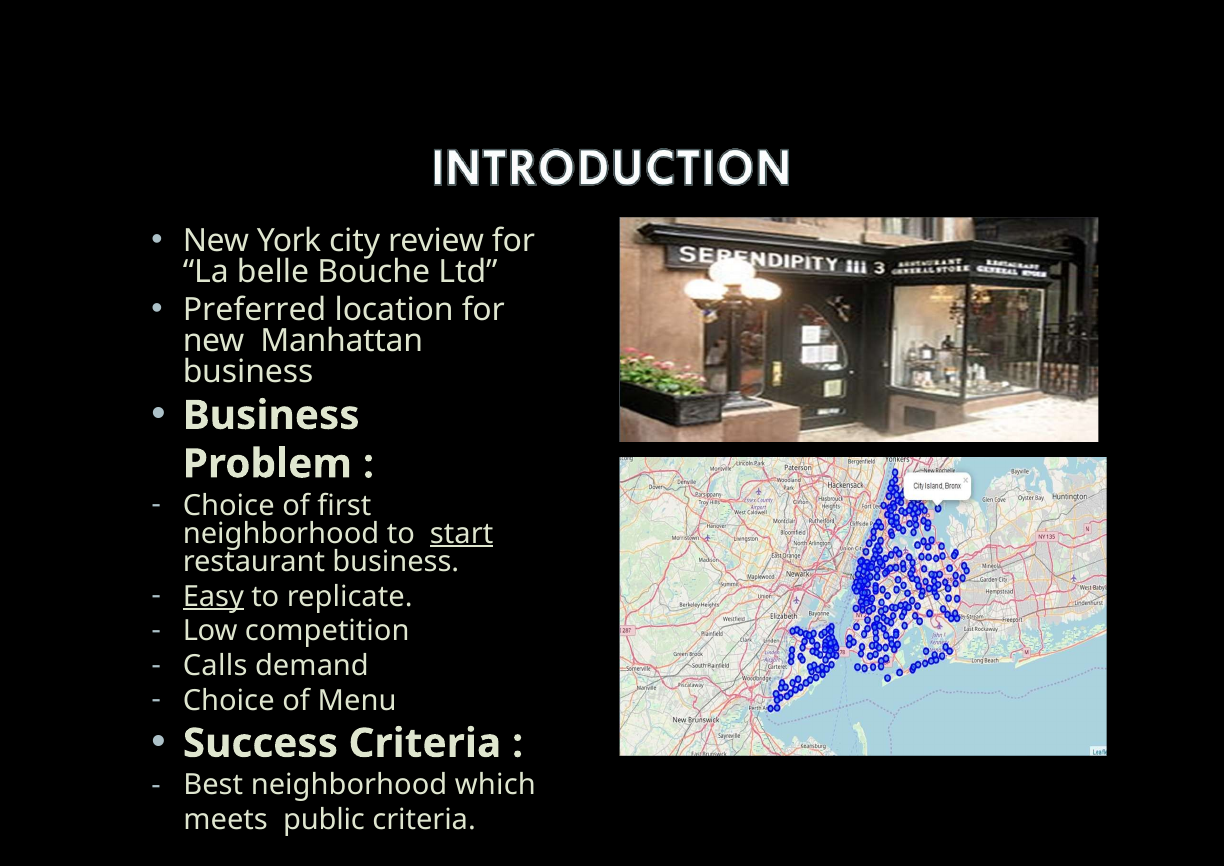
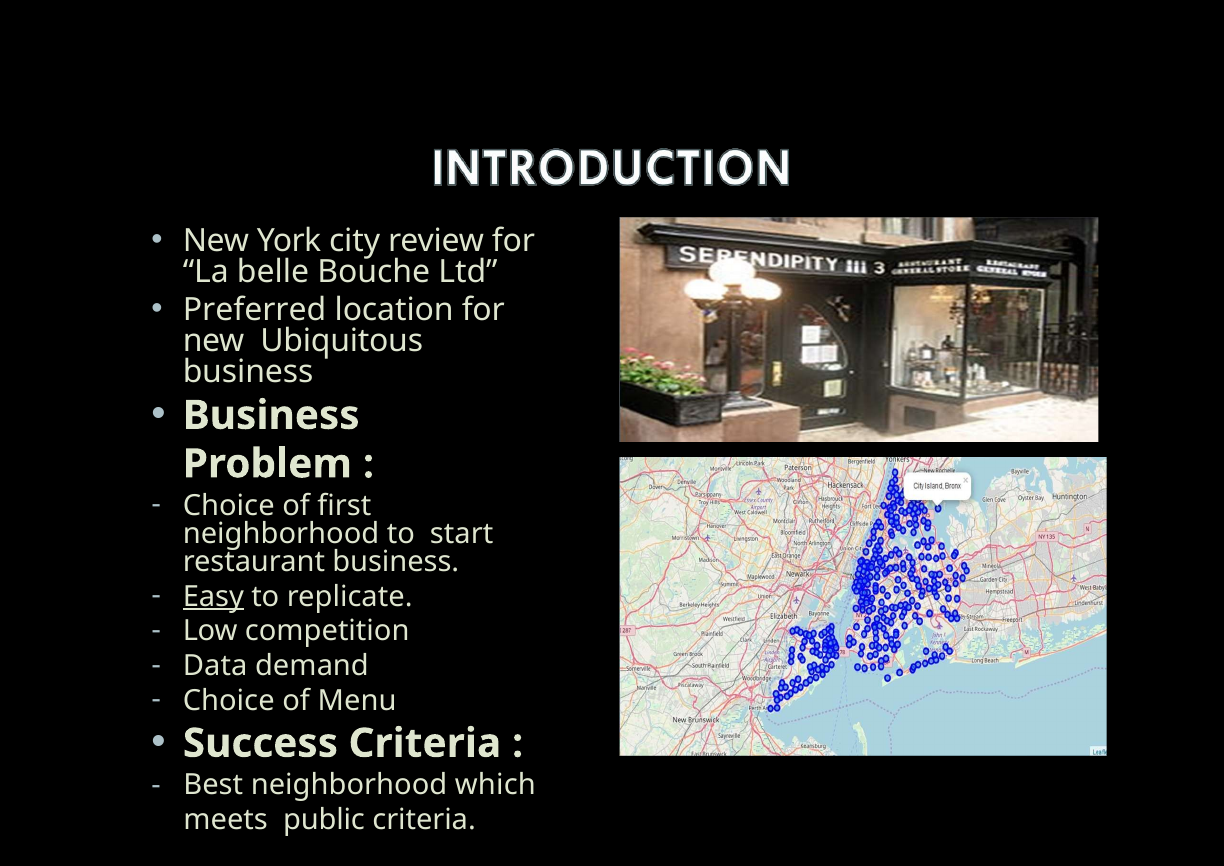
Manhattan: Manhattan -> Ubiquitous
start underline: present -> none
Calls: Calls -> Data
